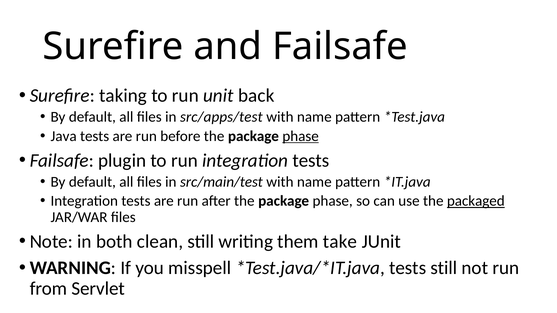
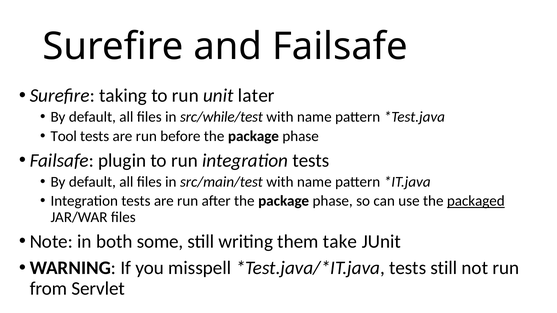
back: back -> later
src/apps/test: src/apps/test -> src/while/test
Java: Java -> Tool
phase at (301, 136) underline: present -> none
clean: clean -> some
